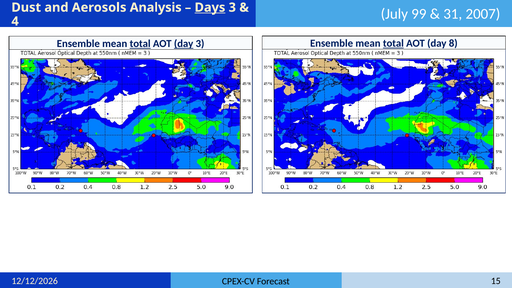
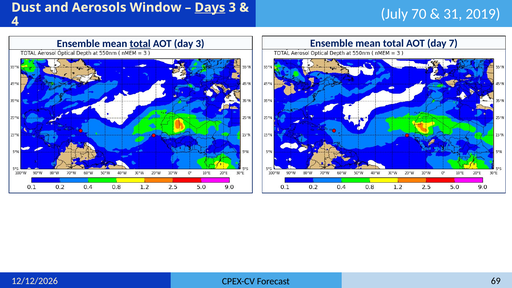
Analysis: Analysis -> Window
99: 99 -> 70
2007: 2007 -> 2019
day at (184, 44) underline: present -> none
total at (393, 43) underline: present -> none
8: 8 -> 7
15: 15 -> 69
